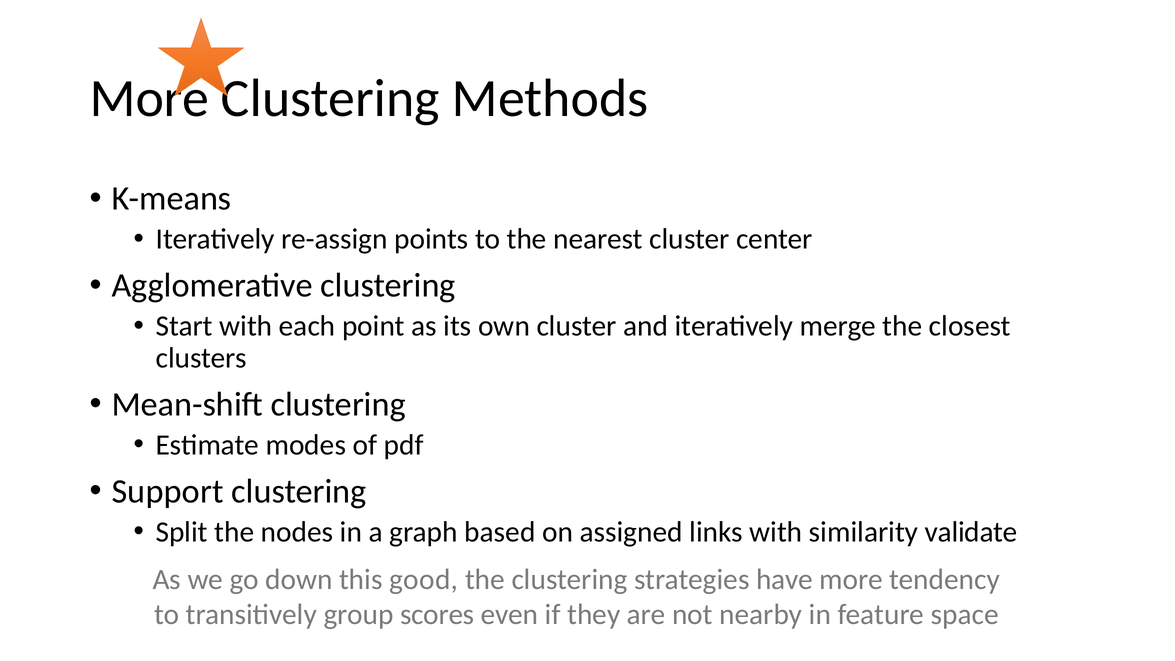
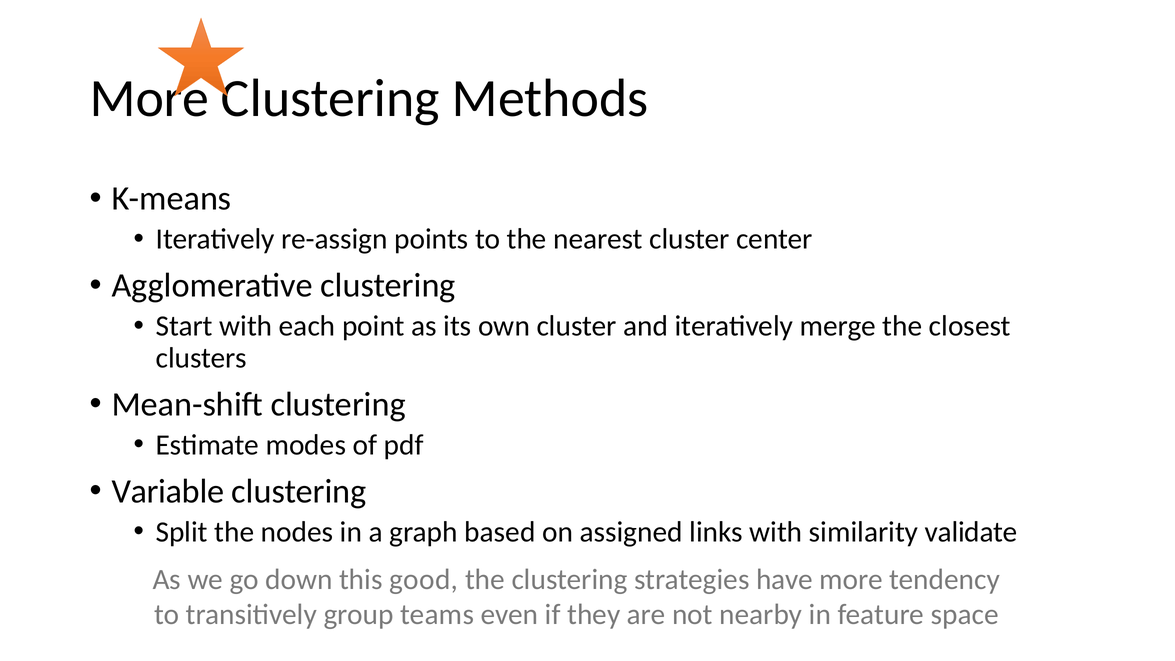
Support: Support -> Variable
scores: scores -> teams
